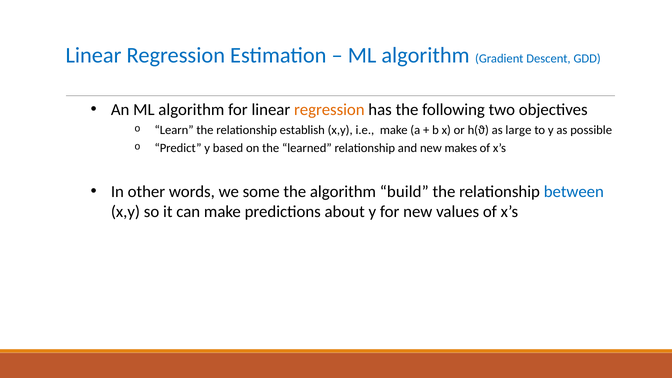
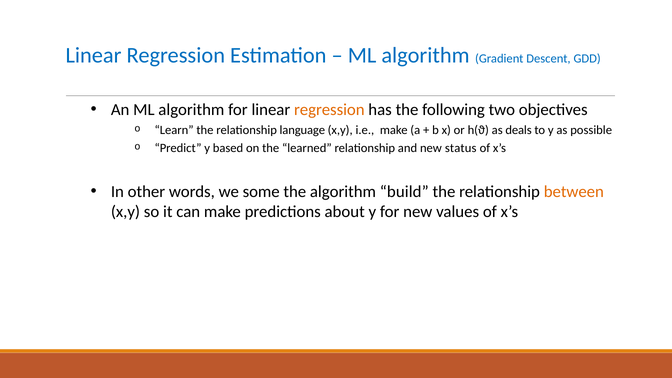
establish: establish -> language
large: large -> deals
makes: makes -> status
between colour: blue -> orange
